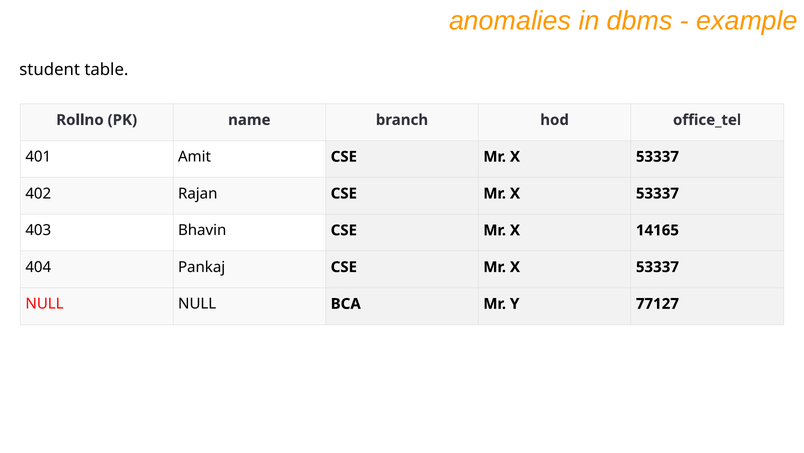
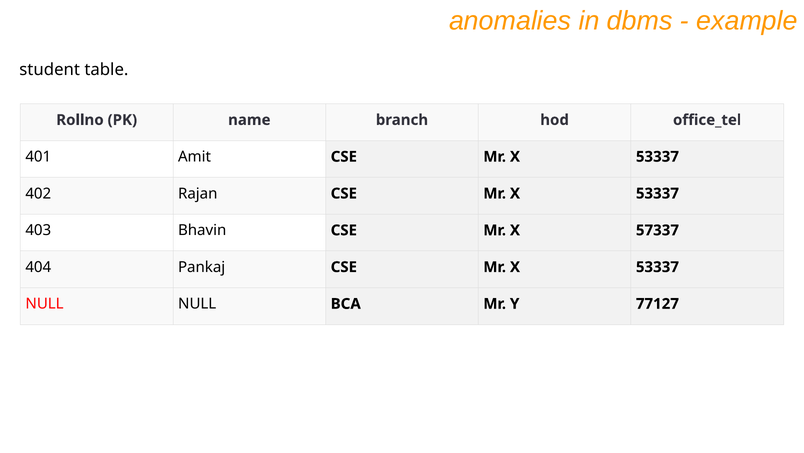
14165: 14165 -> 57337
